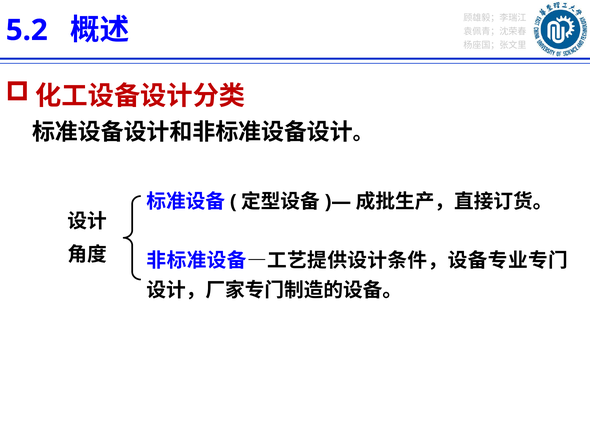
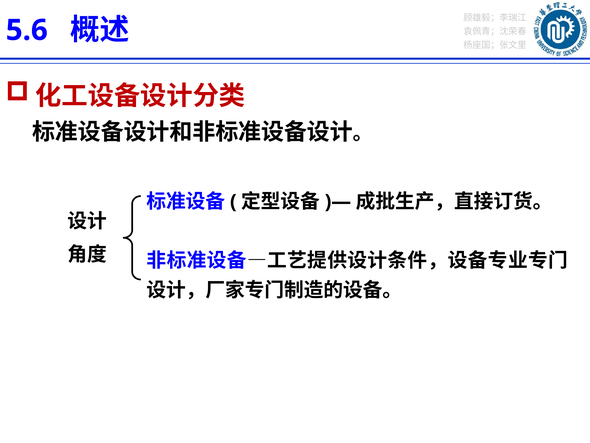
5.2: 5.2 -> 5.6
